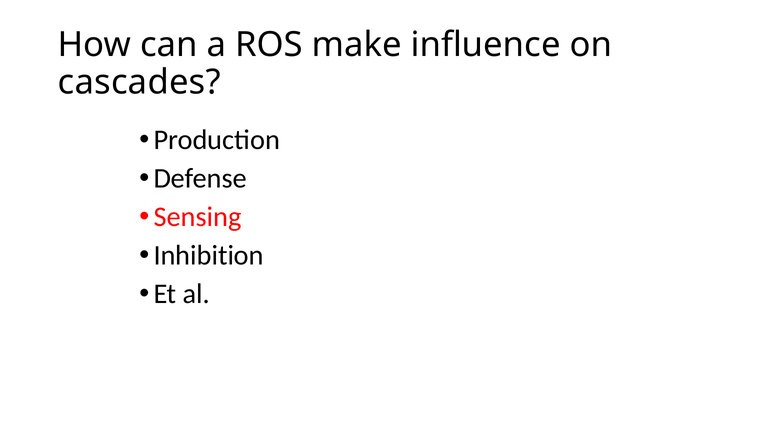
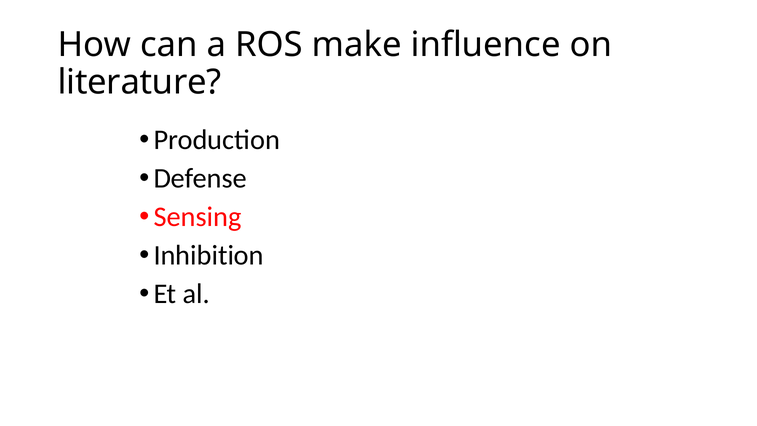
cascades: cascades -> literature
